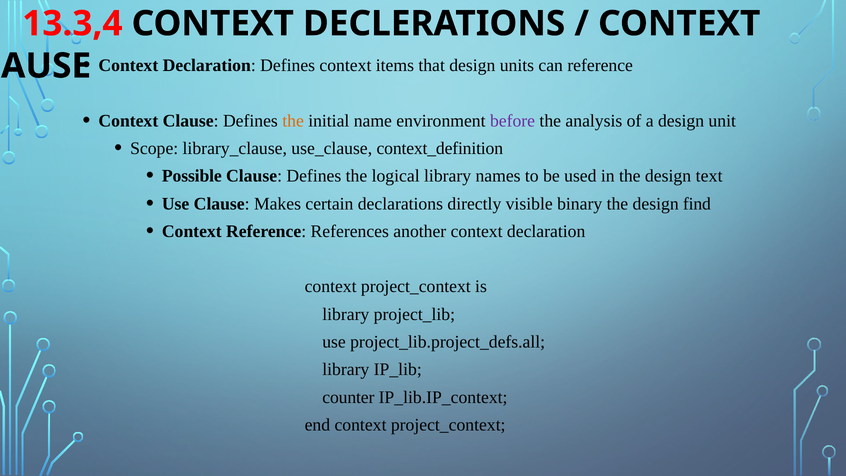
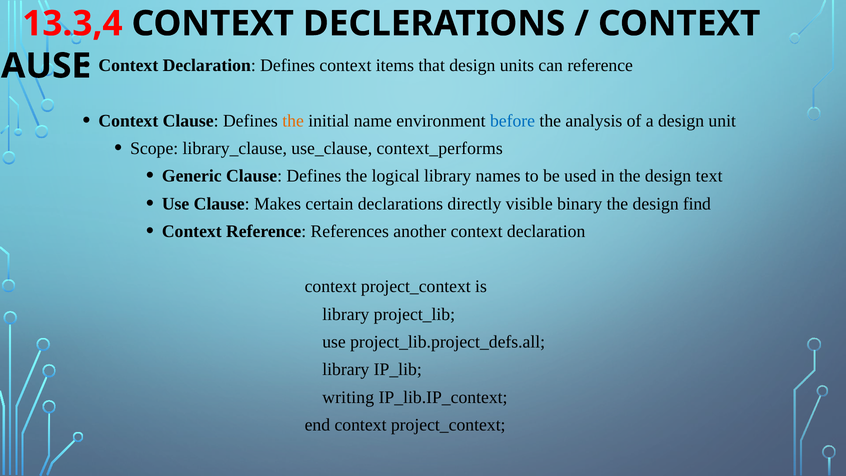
before colour: purple -> blue
context_definition: context_definition -> context_performs
Possible: Possible -> Generic
counter: counter -> writing
